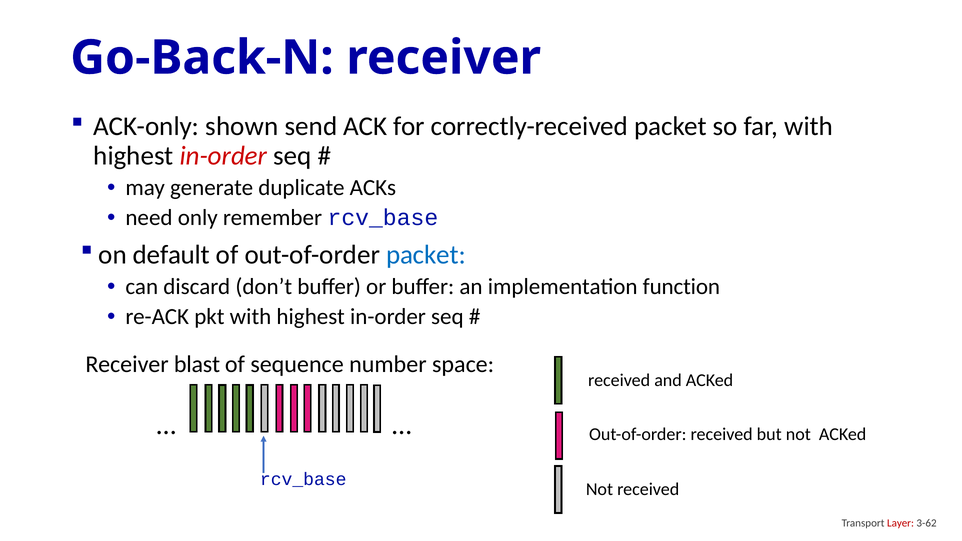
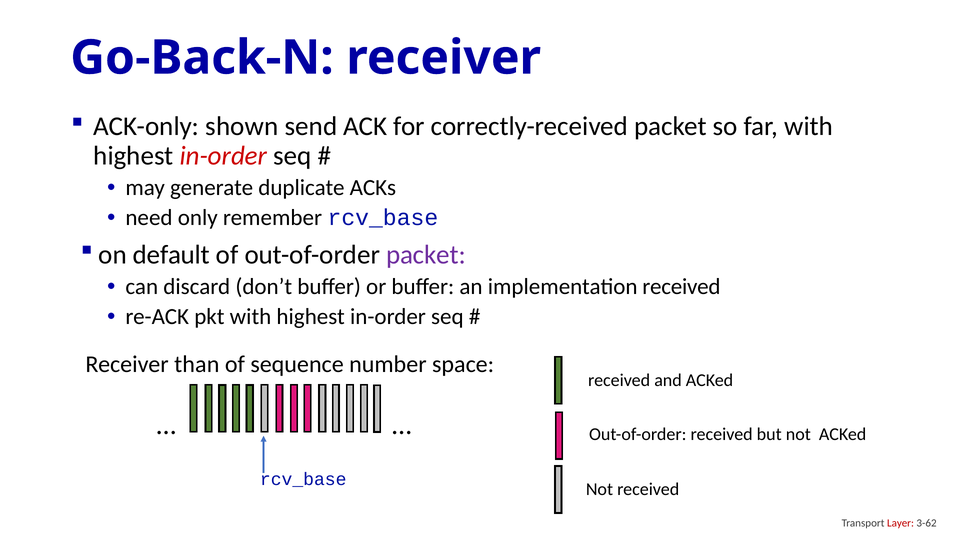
packet at (426, 255) colour: blue -> purple
implementation function: function -> received
blast: blast -> than
